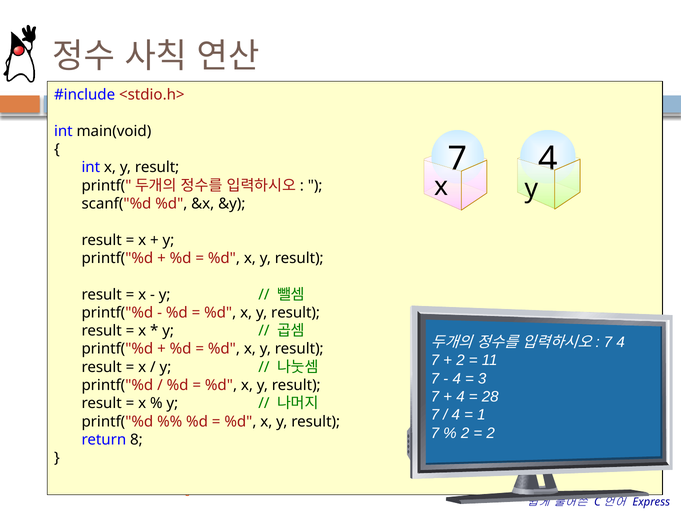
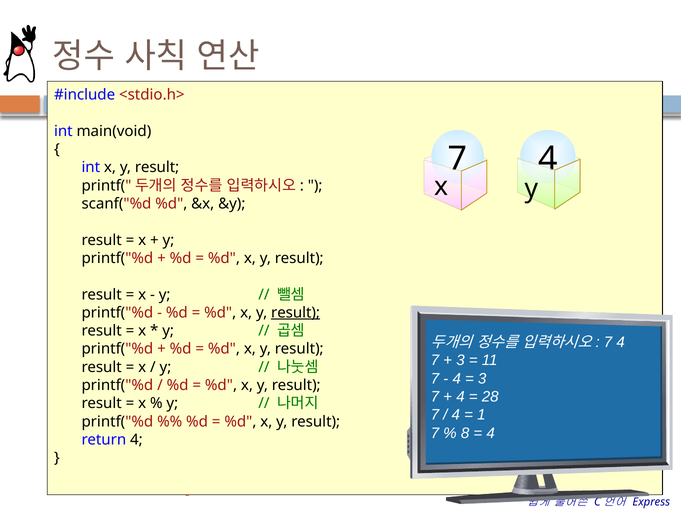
result at (296, 313) underline: none -> present
2 at (460, 360): 2 -> 3
2 at (465, 433): 2 -> 8
2 at (491, 433): 2 -> 4
return 8: 8 -> 4
